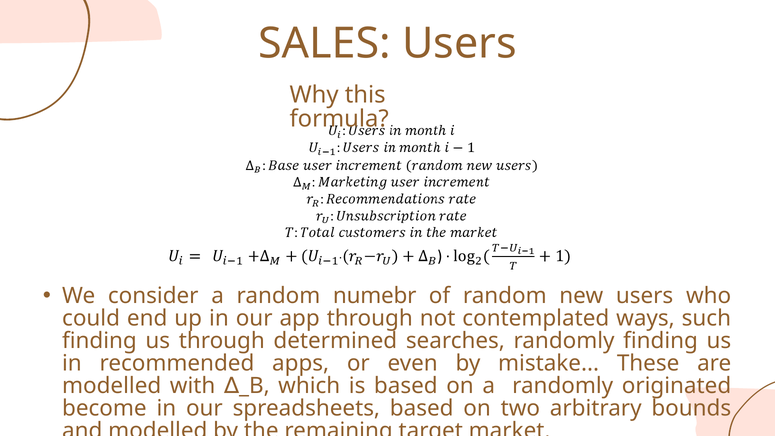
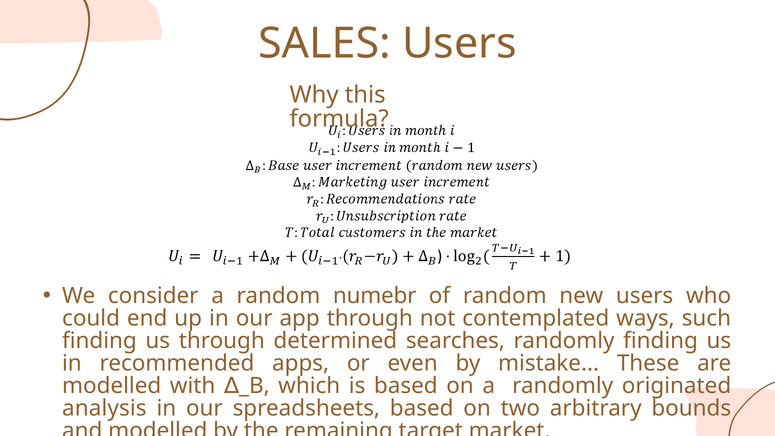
become: become -> analysis
